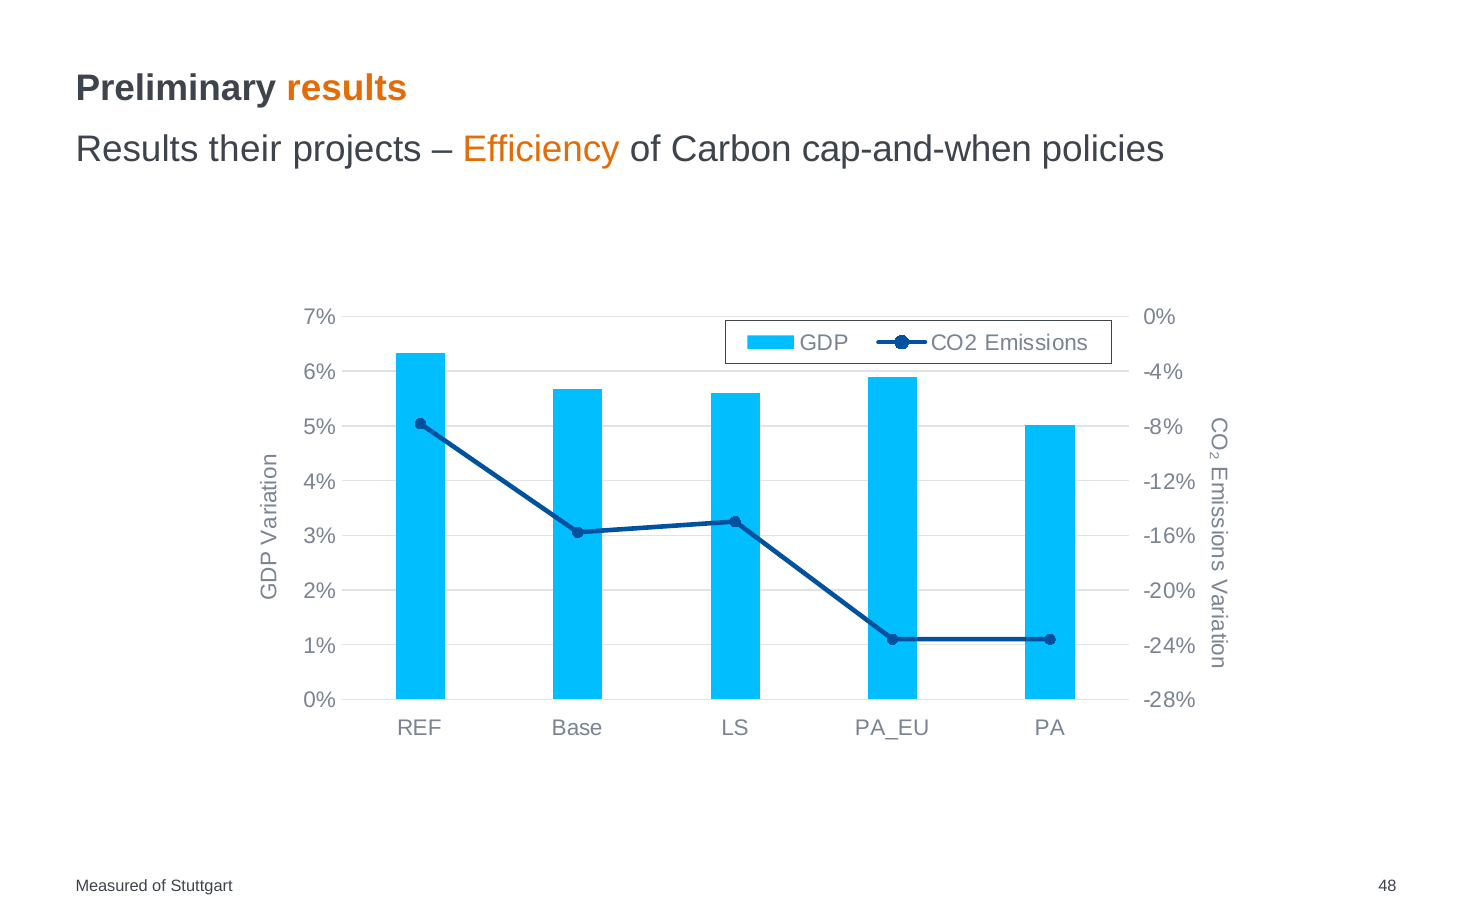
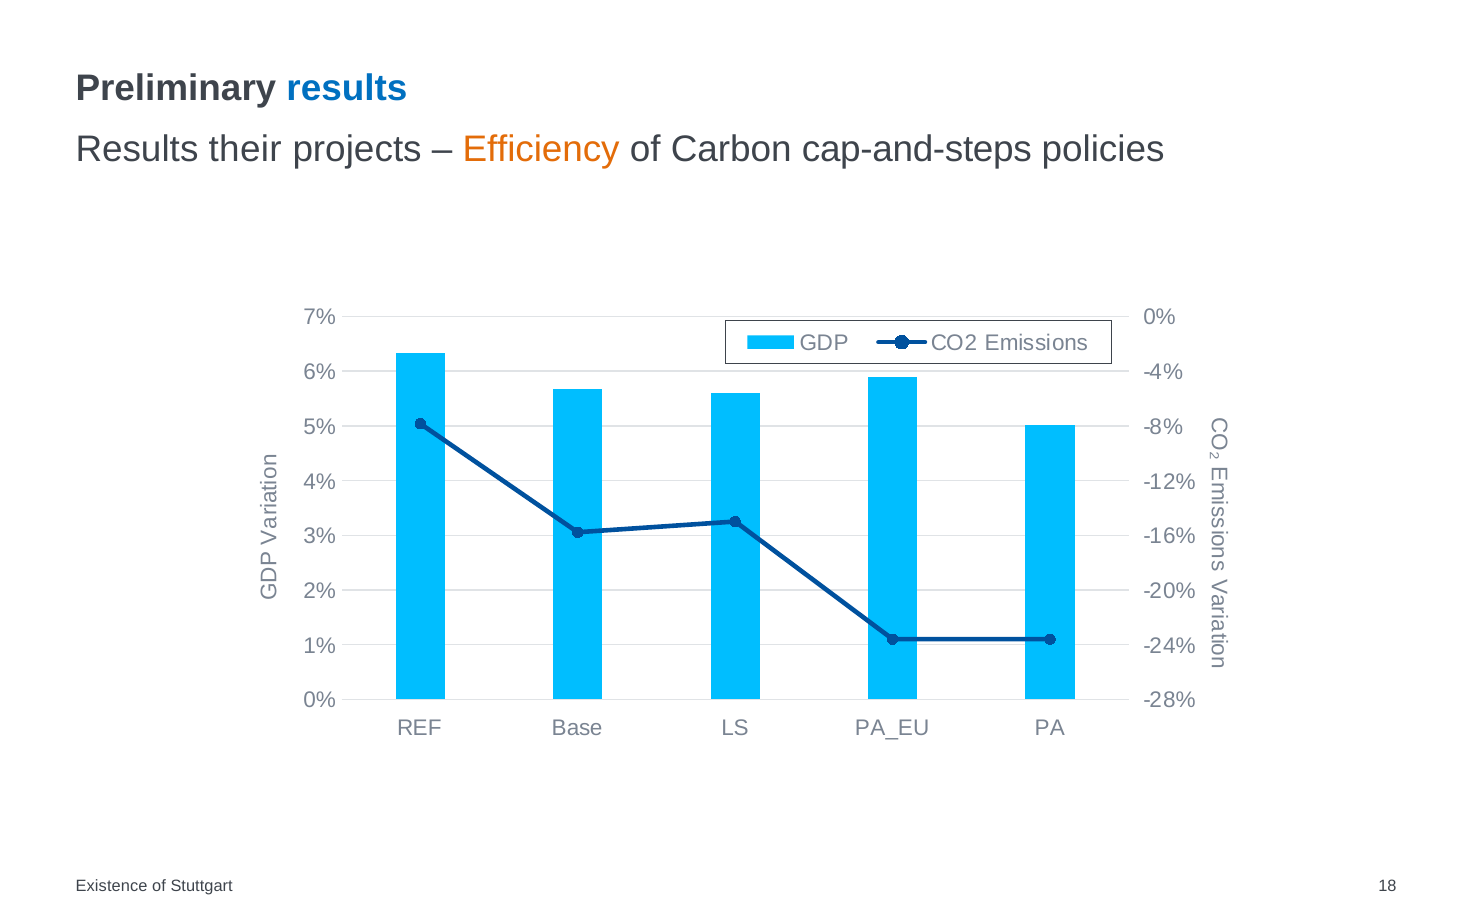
results at (347, 89) colour: orange -> blue
cap-and-when: cap-and-when -> cap-and-steps
Measured: Measured -> Existence
48: 48 -> 18
